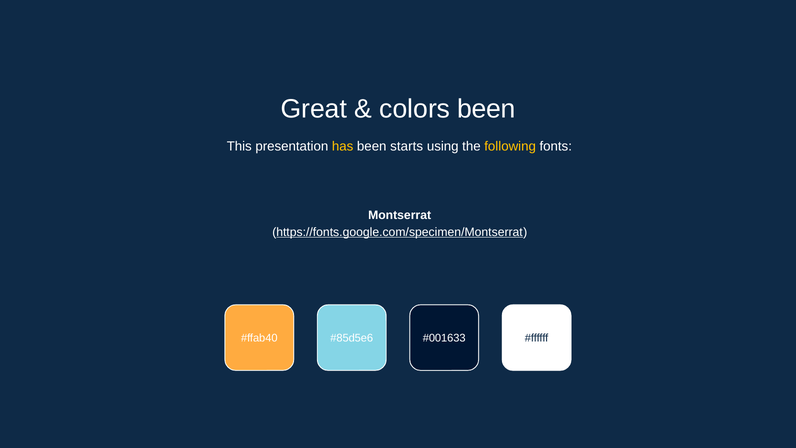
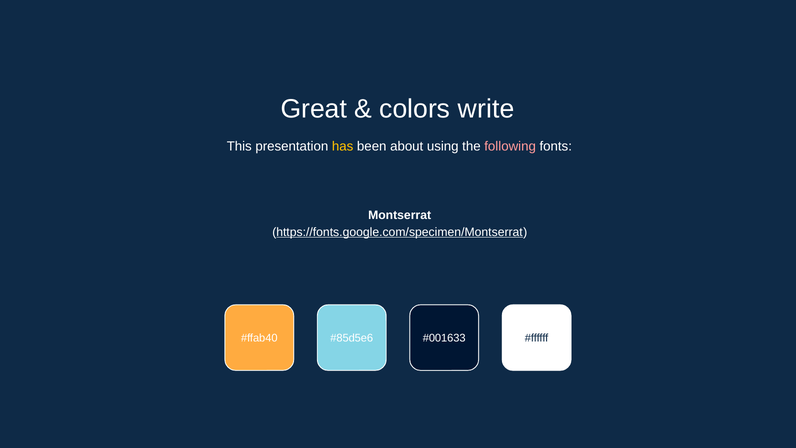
colors been: been -> write
starts: starts -> about
following colour: yellow -> pink
